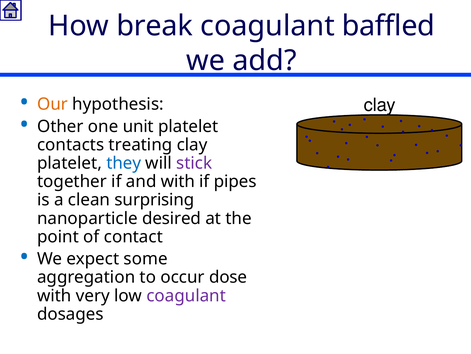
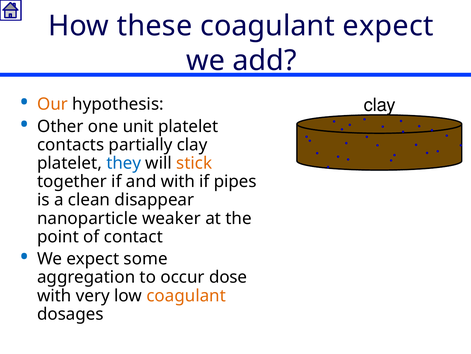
break: break -> these
coagulant baffled: baffled -> expect
treating: treating -> partially
stick colour: purple -> orange
surprising: surprising -> disappear
desired: desired -> weaker
coagulant at (186, 295) colour: purple -> orange
